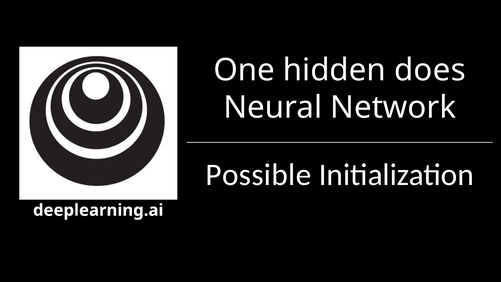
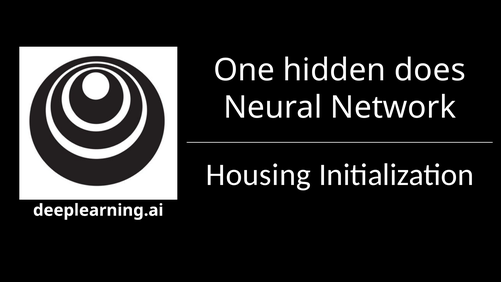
Possible: Possible -> Housing
